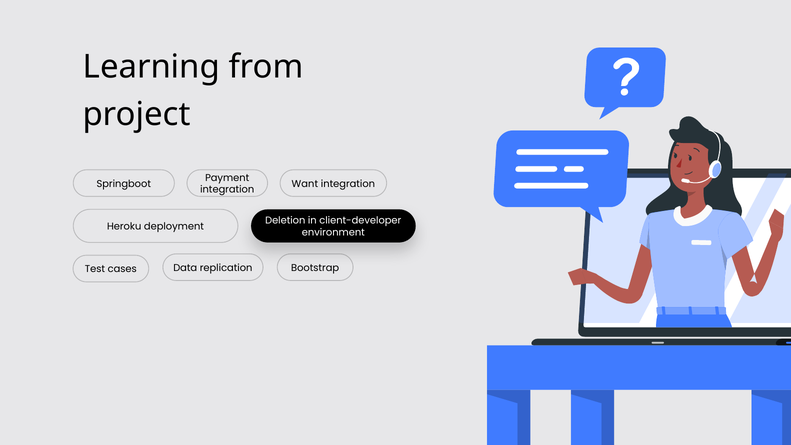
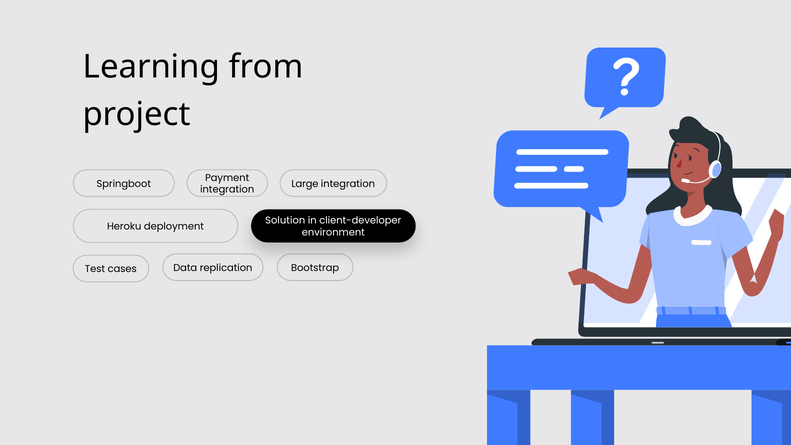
Want: Want -> Large
Deletion: Deletion -> Solution
